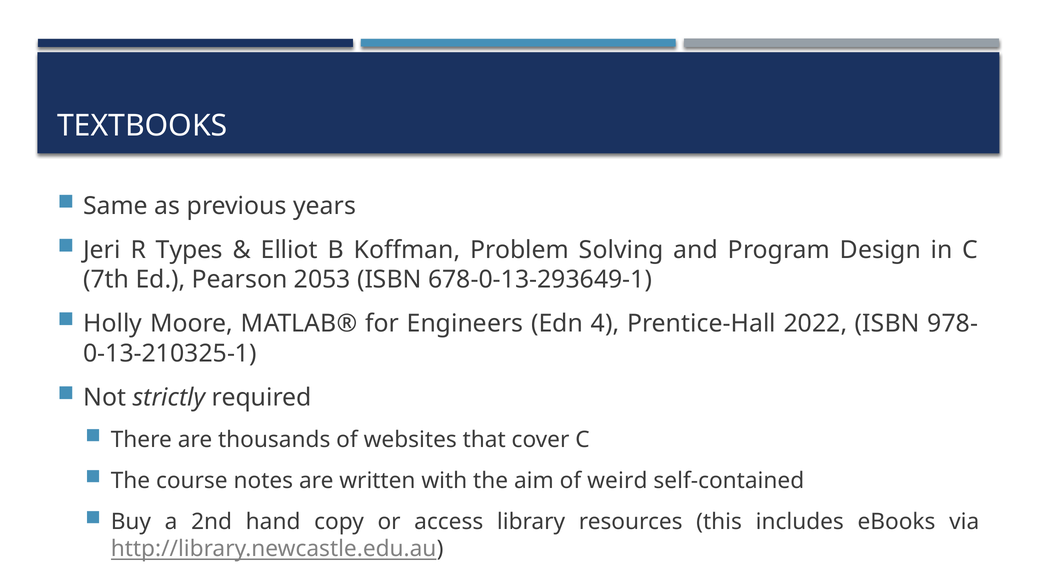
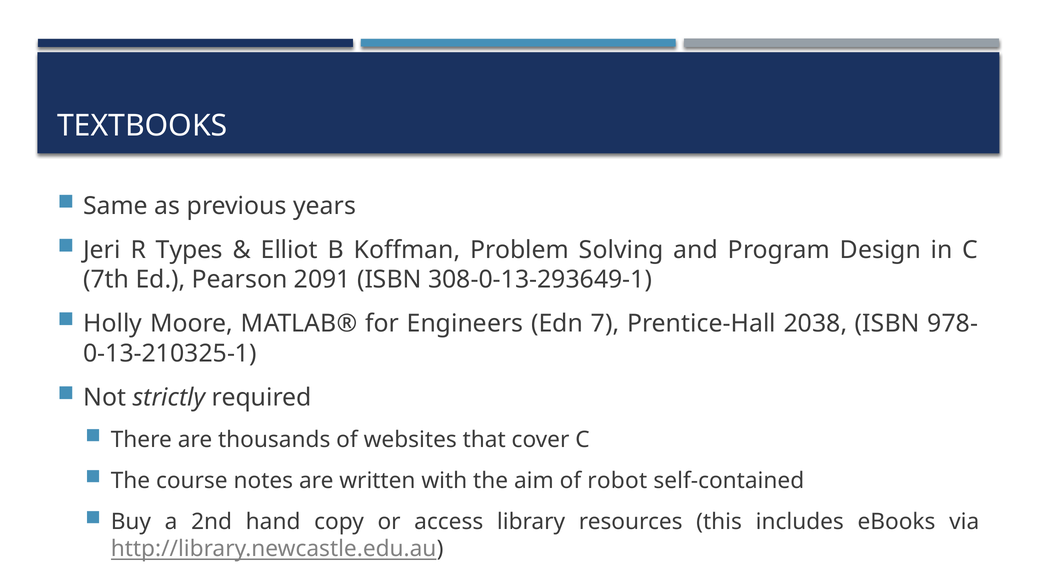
2053: 2053 -> 2091
678-0-13-293649-1: 678-0-13-293649-1 -> 308-0-13-293649-1
4: 4 -> 7
2022: 2022 -> 2038
weird: weird -> robot
